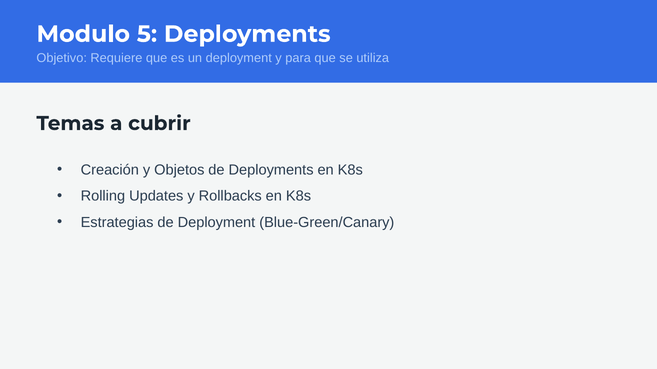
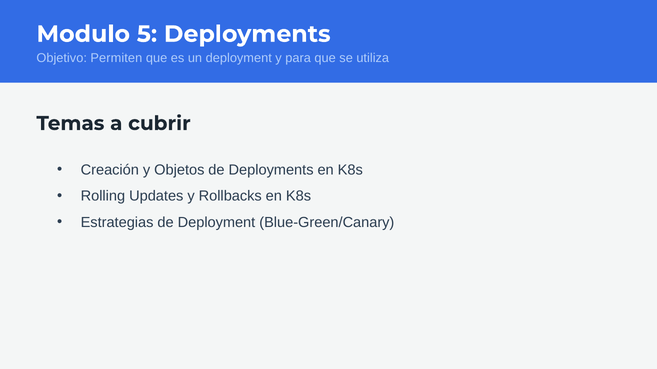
Requiere: Requiere -> Permiten
